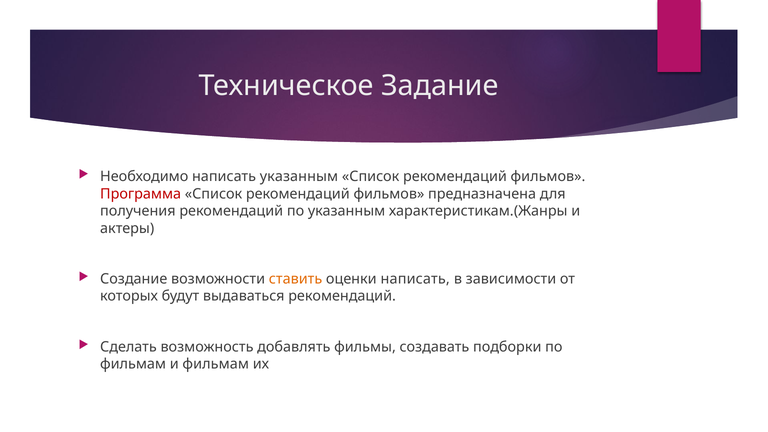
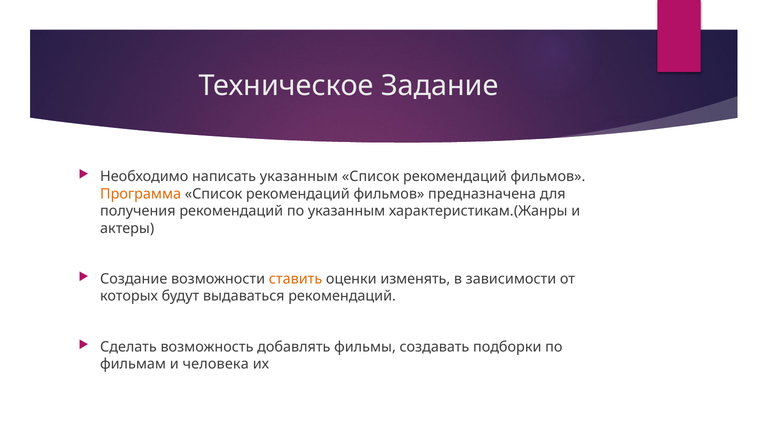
Программа colour: red -> orange
оценки написать: написать -> изменять
и фильмам: фильмам -> человека
